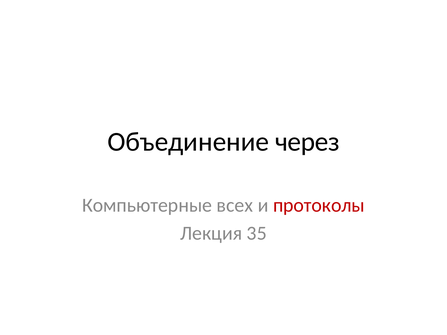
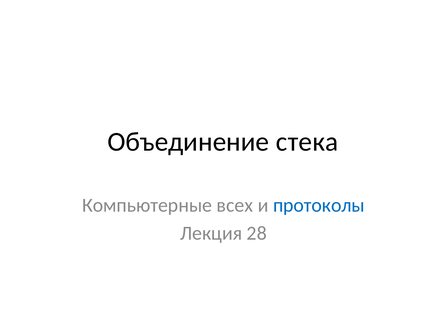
через: через -> стека
протоколы colour: red -> blue
35: 35 -> 28
